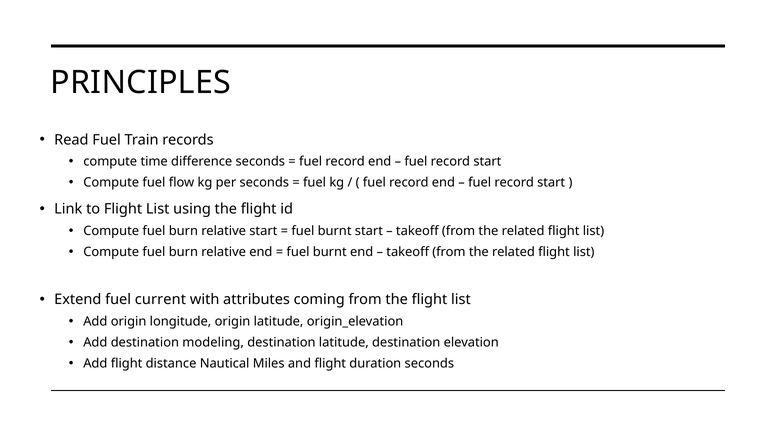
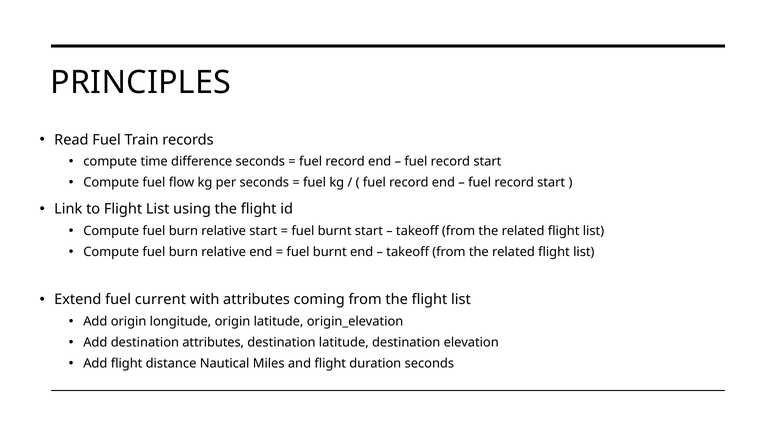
destination modeling: modeling -> attributes
